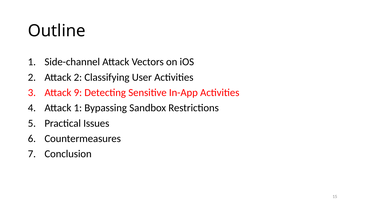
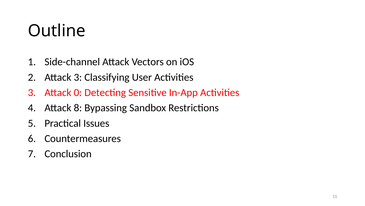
Attack 2: 2 -> 3
9: 9 -> 0
Attack 1: 1 -> 8
